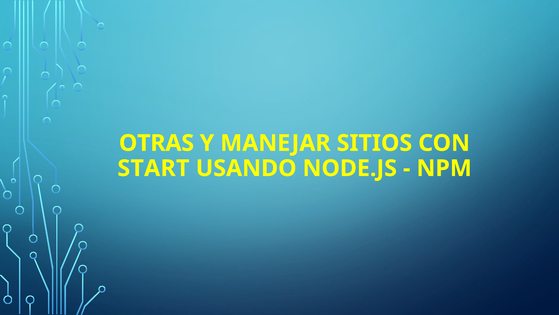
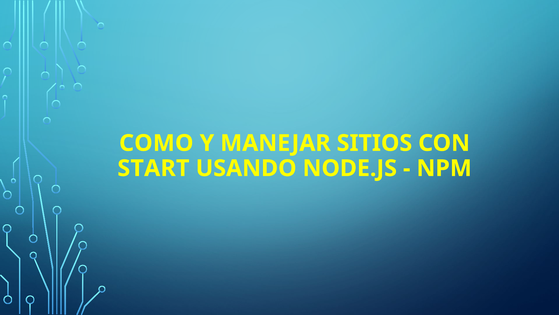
OTRAS: OTRAS -> COMO
